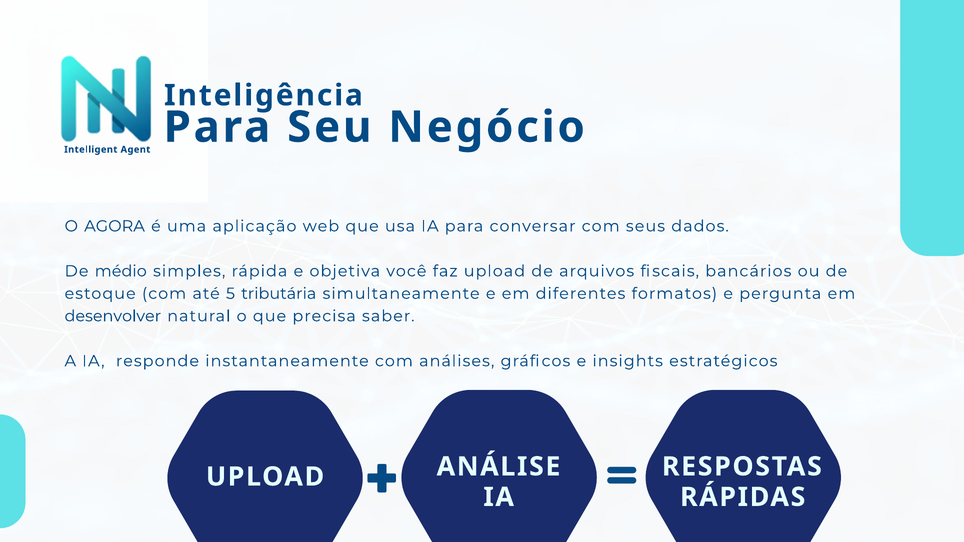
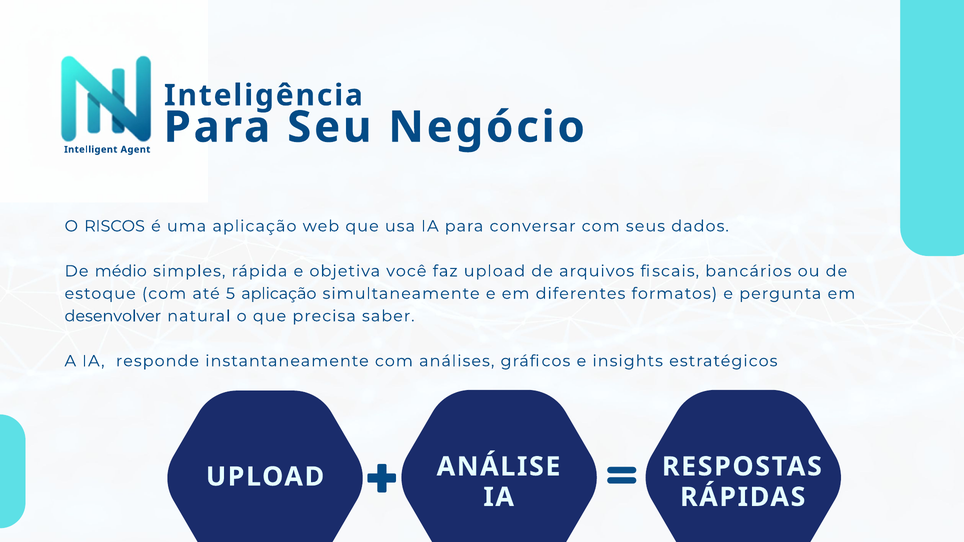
AGORA: AGORA -> RISCOS
5 tributária: tributária -> aplicação
